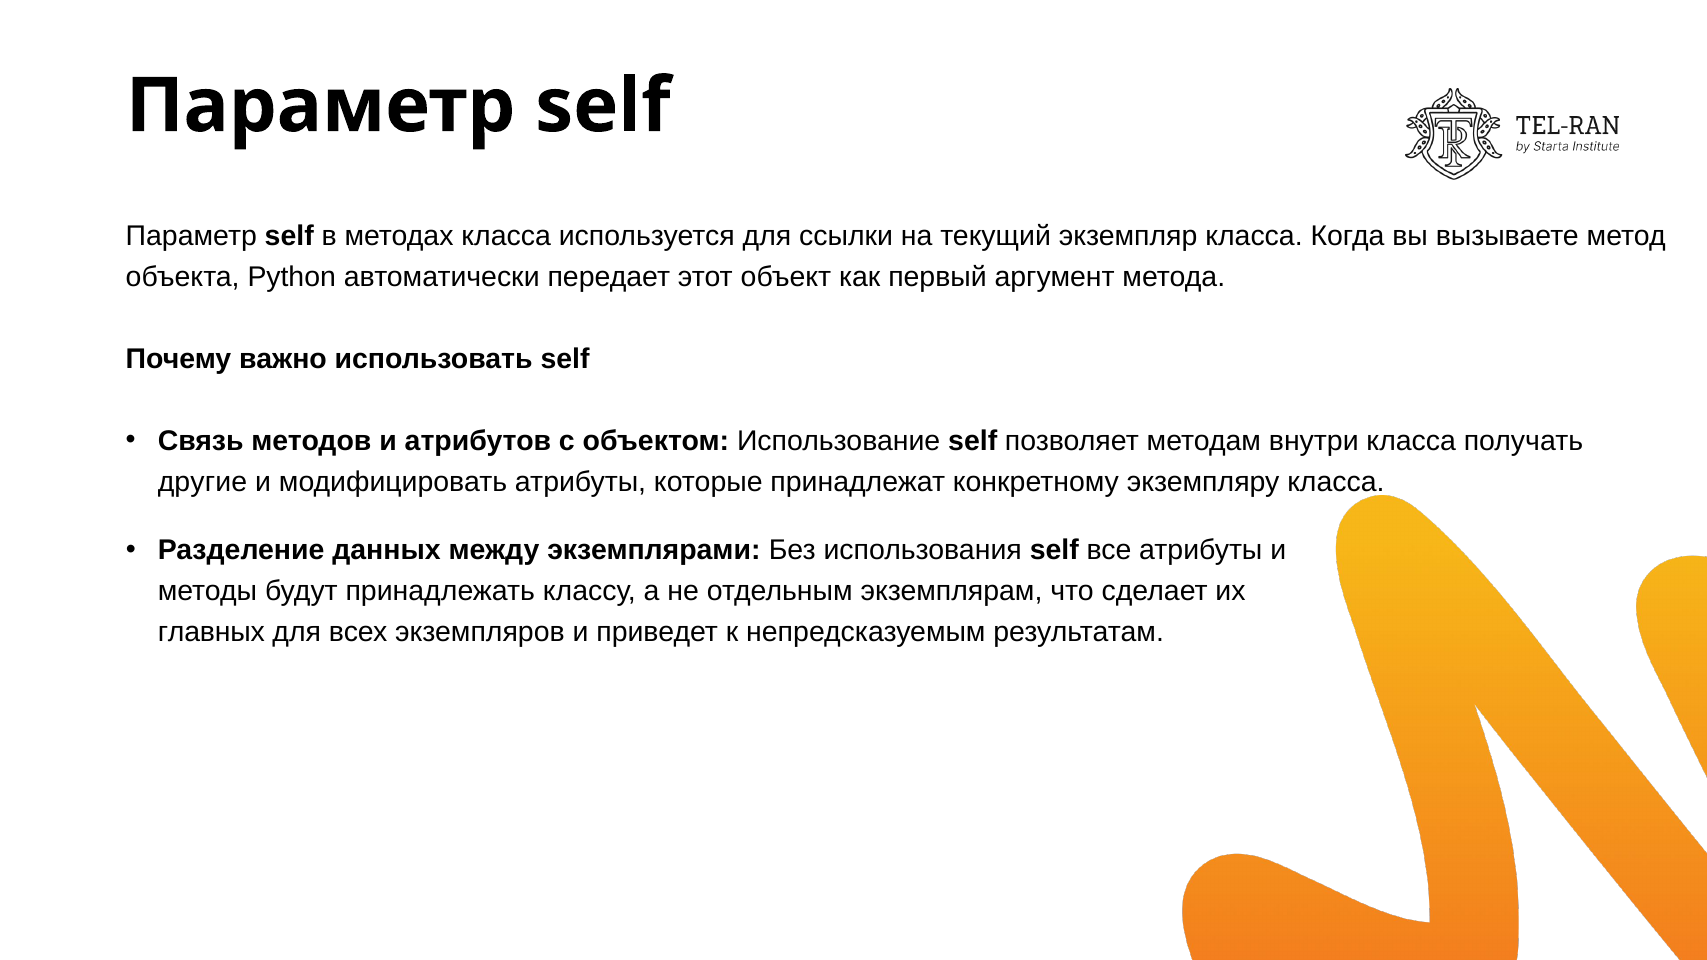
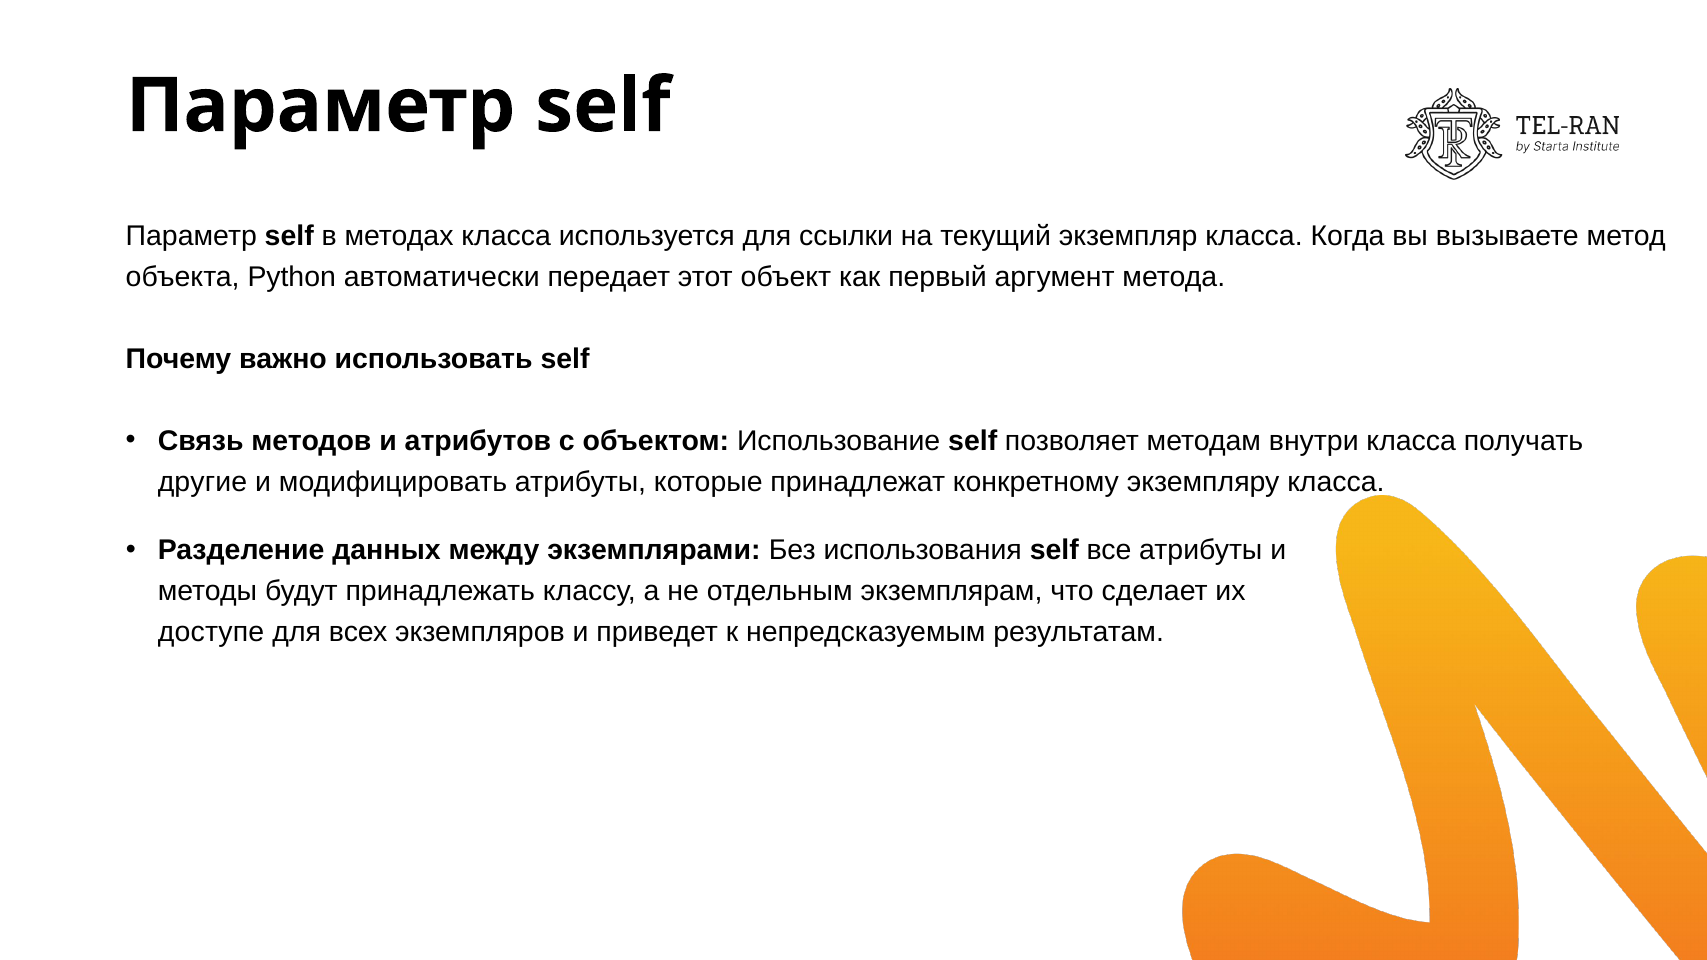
главных: главных -> доступе
